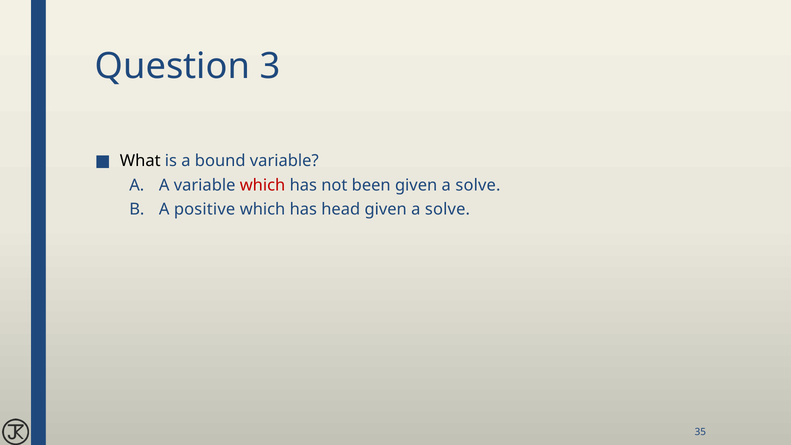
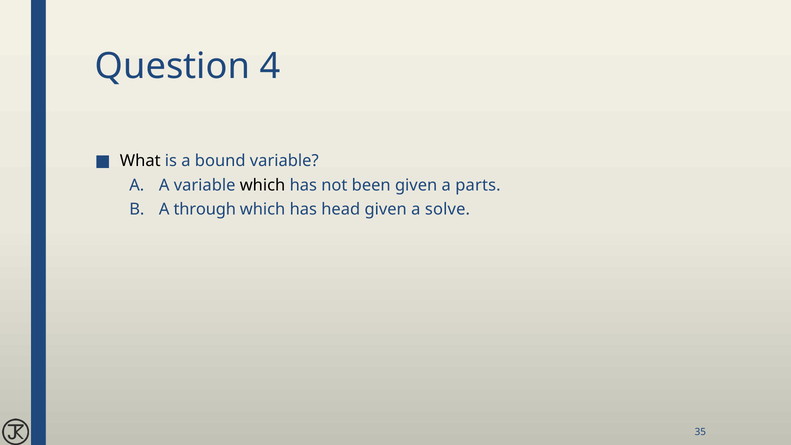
3: 3 -> 4
which at (263, 185) colour: red -> black
been given a solve: solve -> parts
positive: positive -> through
